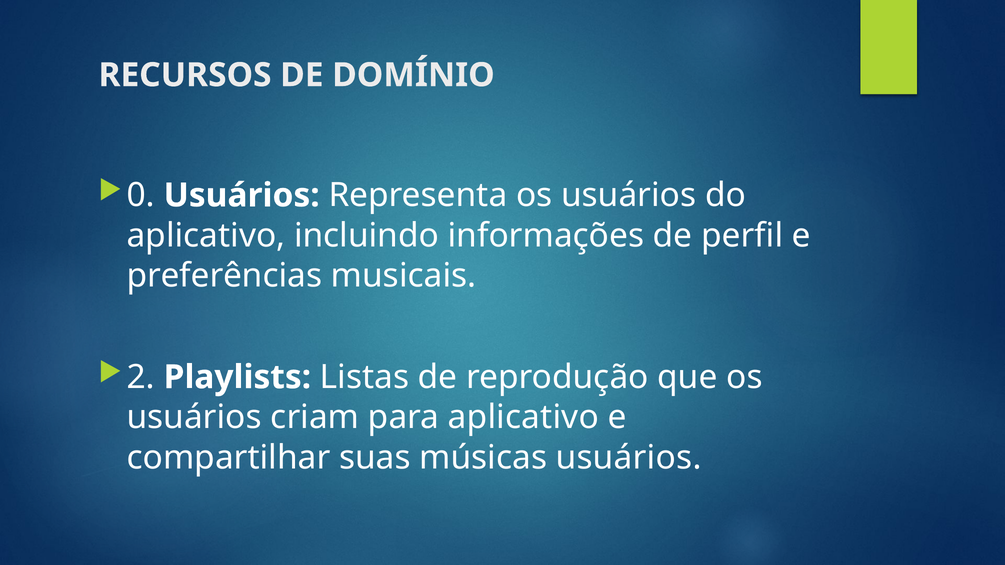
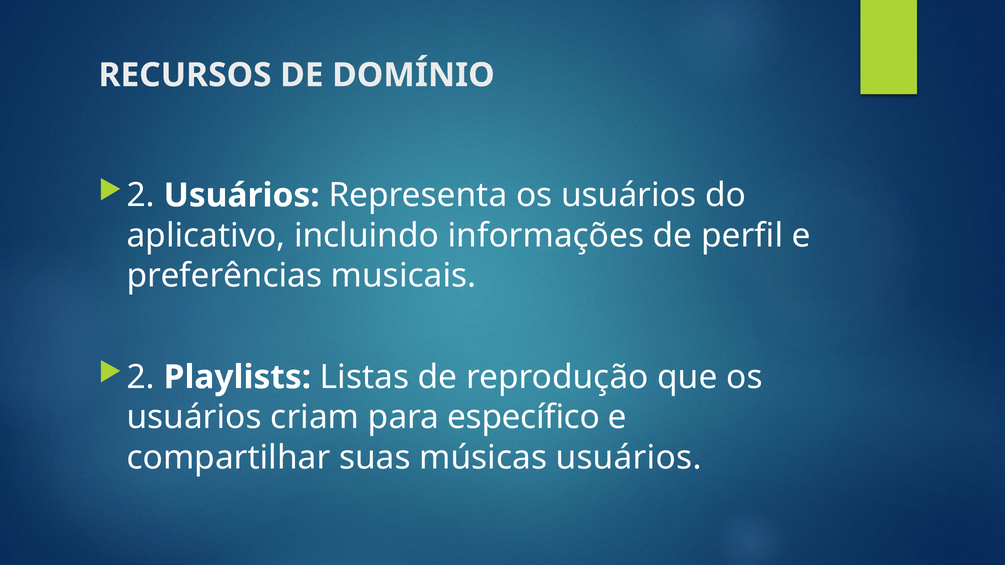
0 at (141, 195): 0 -> 2
para aplicativo: aplicativo -> específico
